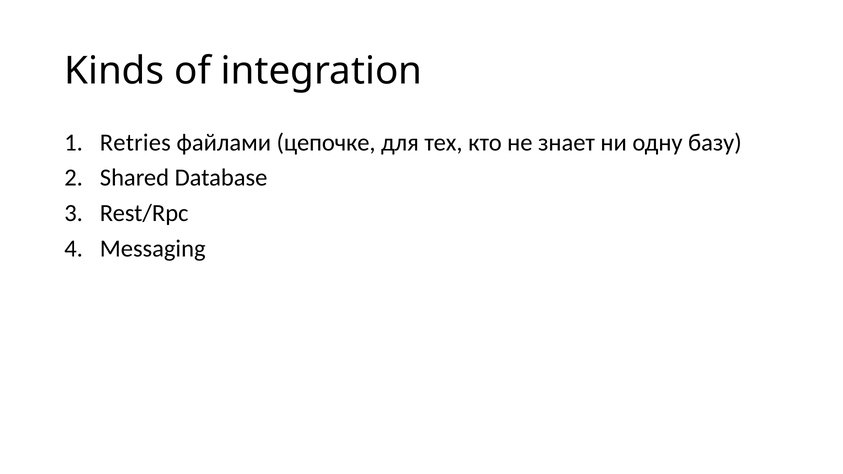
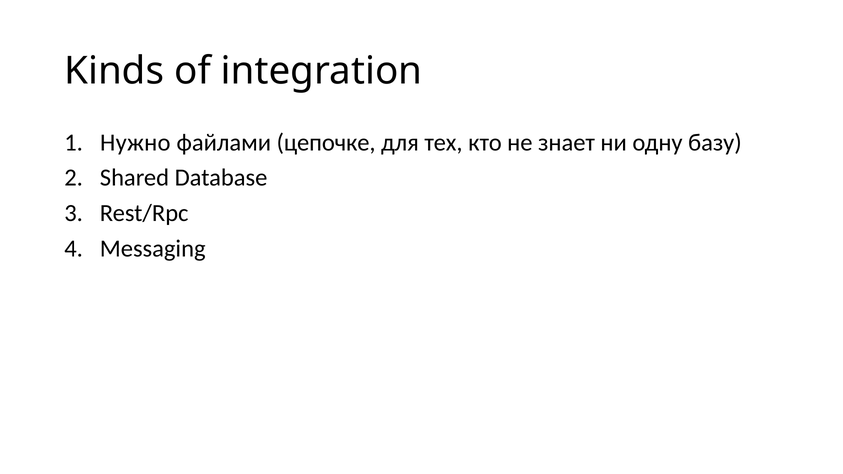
Retries: Retries -> Нужно
